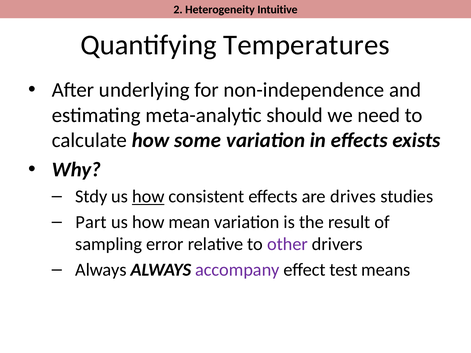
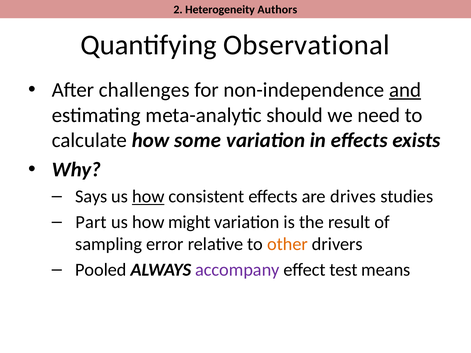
Intuitive: Intuitive -> Authors
Temperatures: Temperatures -> Observational
underlying: underlying -> challenges
and underline: none -> present
Stdy: Stdy -> Says
mean: mean -> might
other colour: purple -> orange
Always at (101, 270): Always -> Pooled
